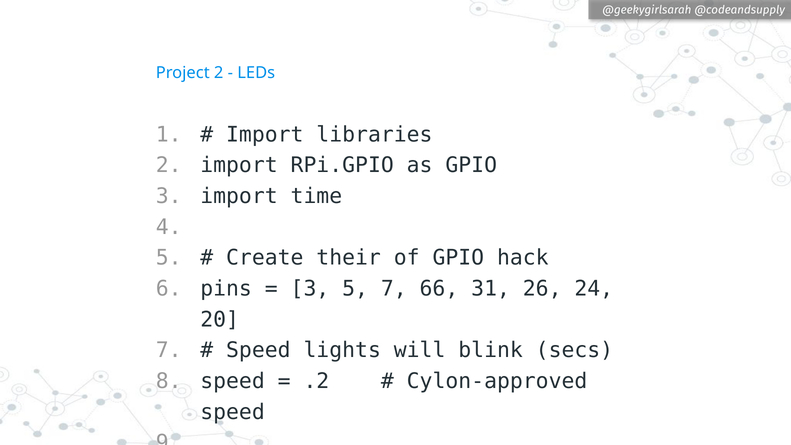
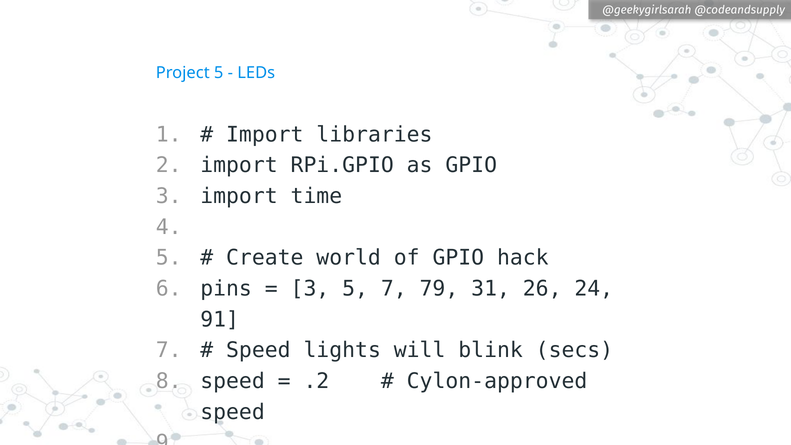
Project 2: 2 -> 5
their: their -> world
66: 66 -> 79
20: 20 -> 91
